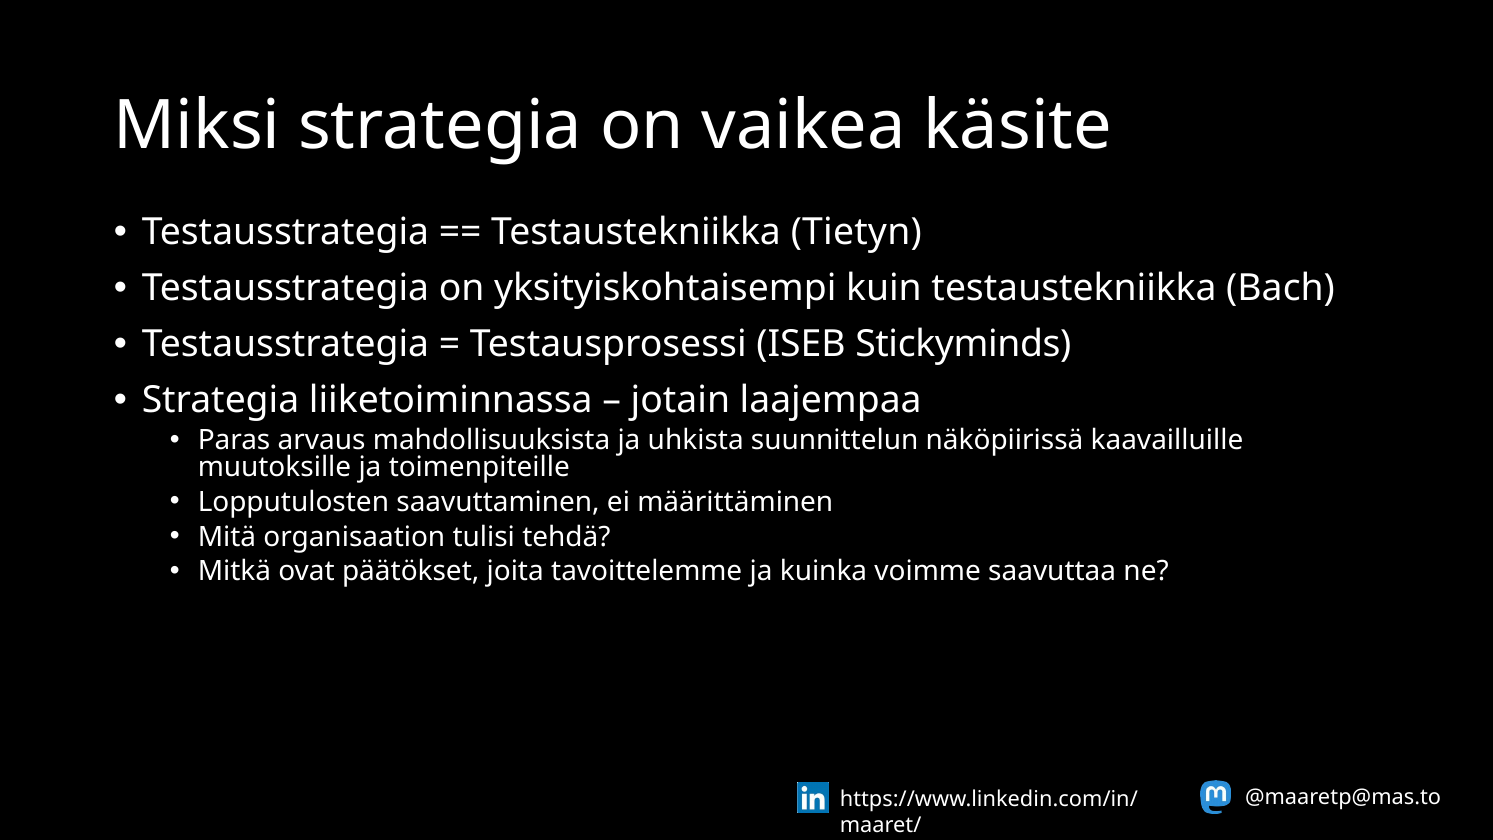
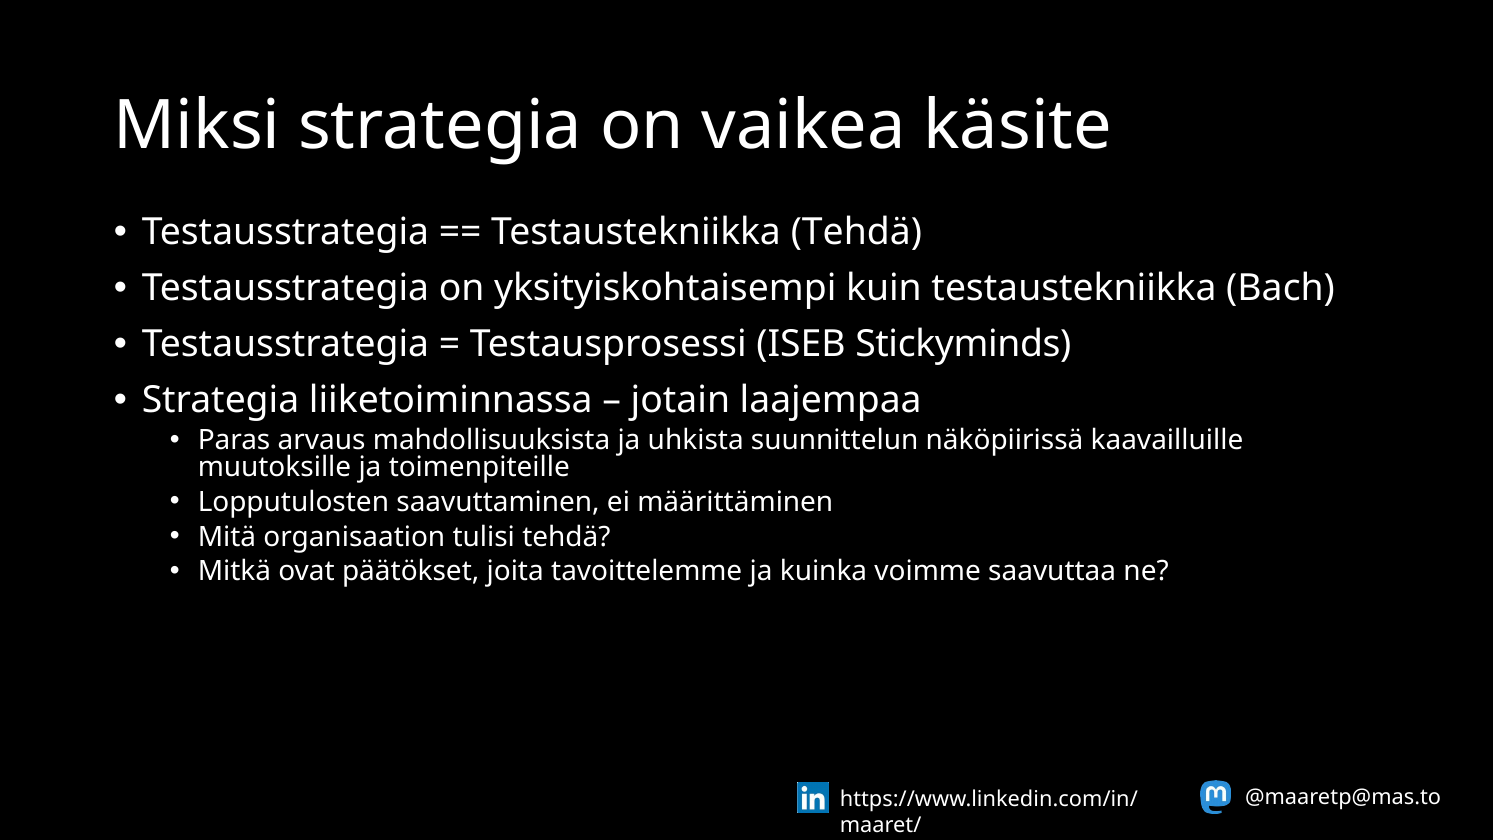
Testaustekniikka Tietyn: Tietyn -> Tehdä
